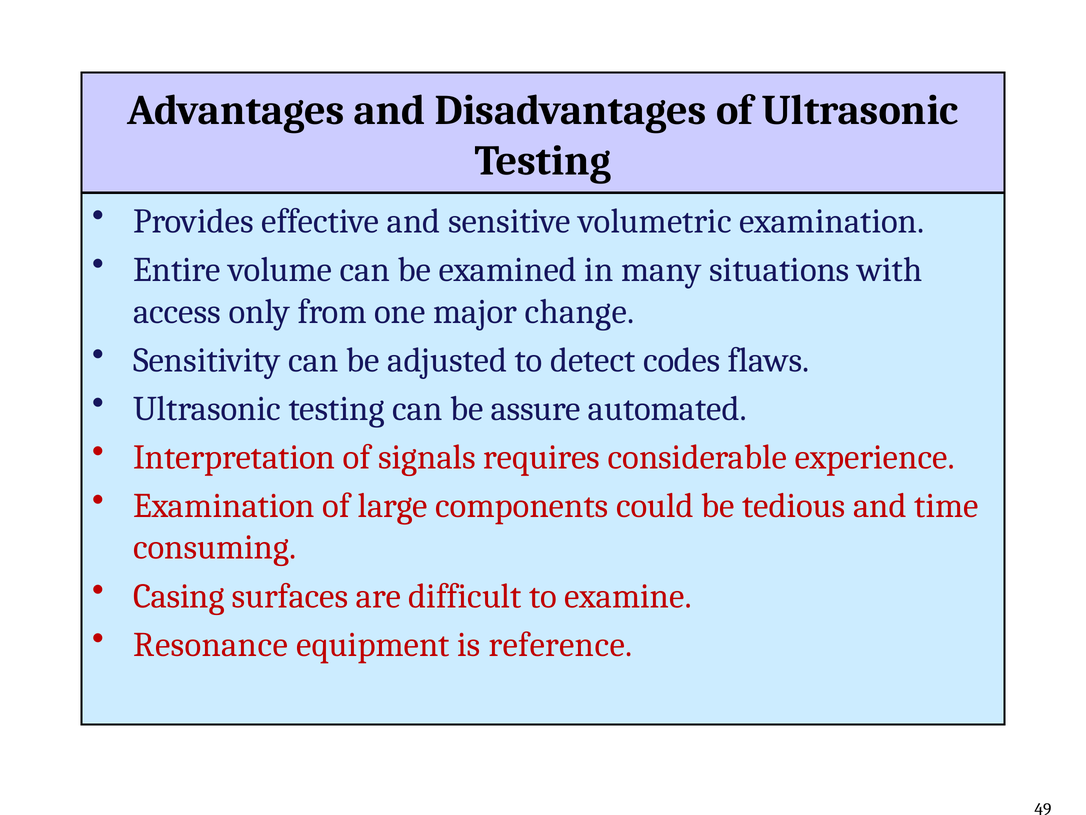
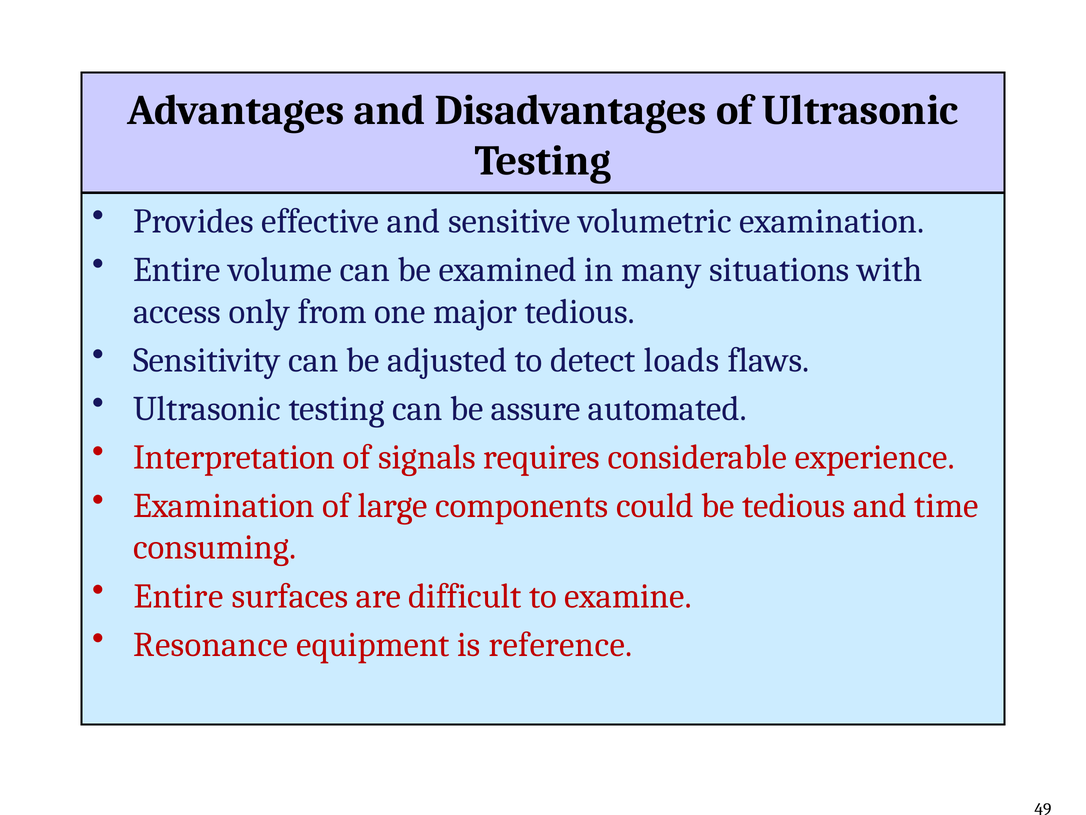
major change: change -> tedious
codes: codes -> loads
Casing at (179, 596): Casing -> Entire
